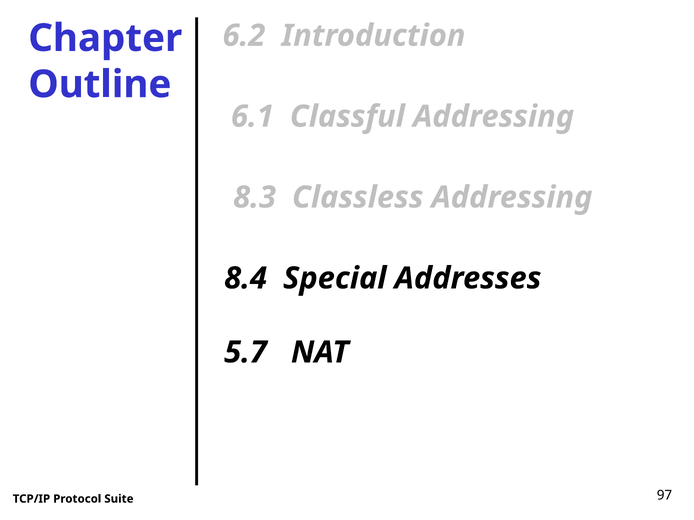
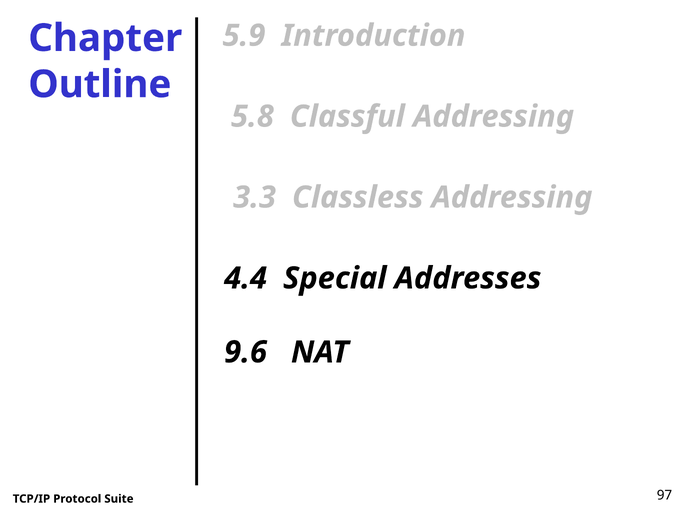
6.2: 6.2 -> 5.9
6.1: 6.1 -> 5.8
8.3: 8.3 -> 3.3
8.4: 8.4 -> 4.4
5.7: 5.7 -> 9.6
